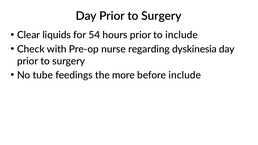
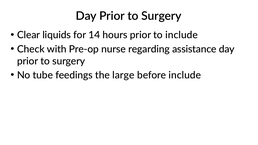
54: 54 -> 14
dyskinesia: dyskinesia -> assistance
more: more -> large
